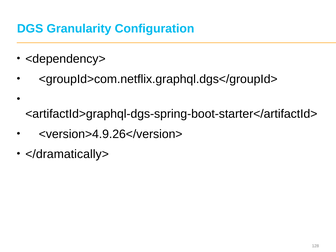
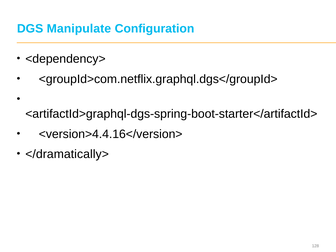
Granularity: Granularity -> Manipulate
<version>4.9.26</version>: <version>4.9.26</version> -> <version>4.4.16</version>
